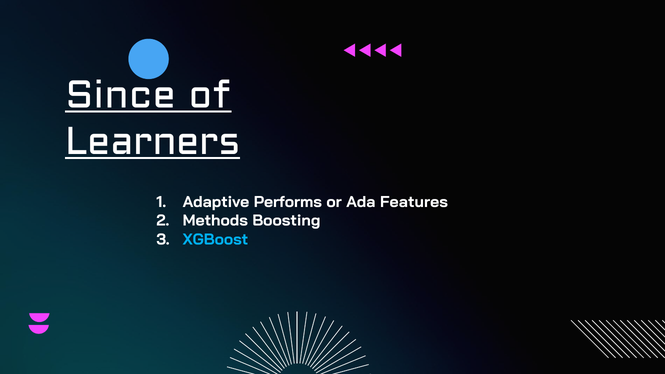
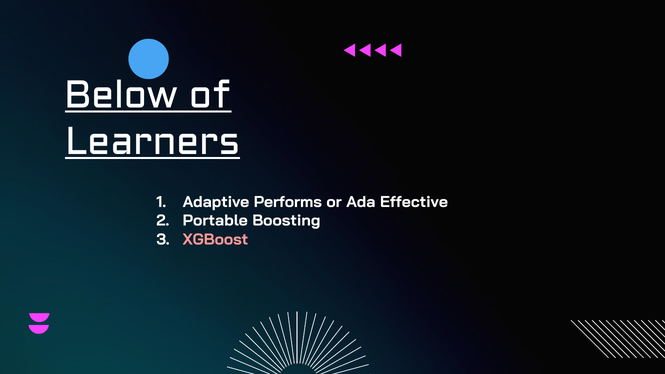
Since: Since -> Below
Features: Features -> Effective
Methods: Methods -> Portable
XGBoost colour: light blue -> pink
